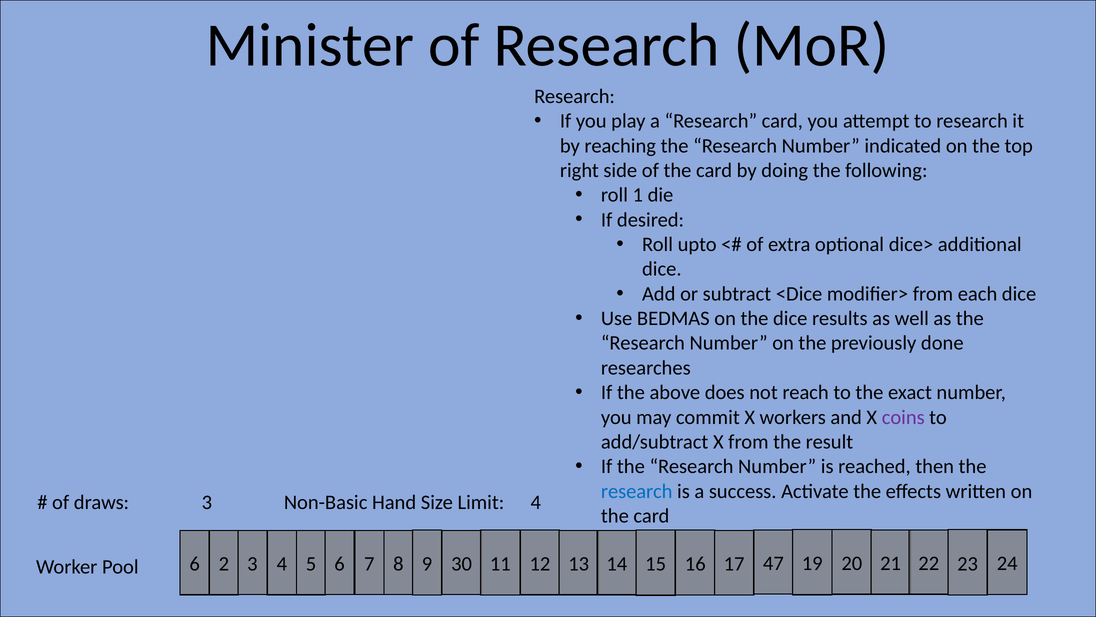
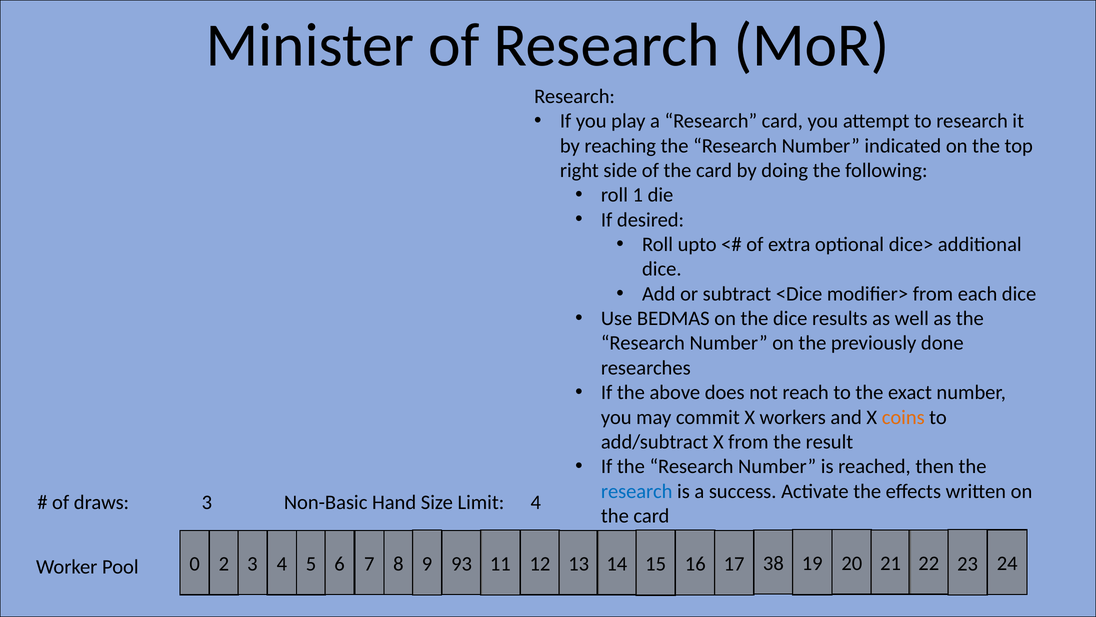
coins colour: purple -> orange
Pool 6: 6 -> 0
30: 30 -> 93
47: 47 -> 38
